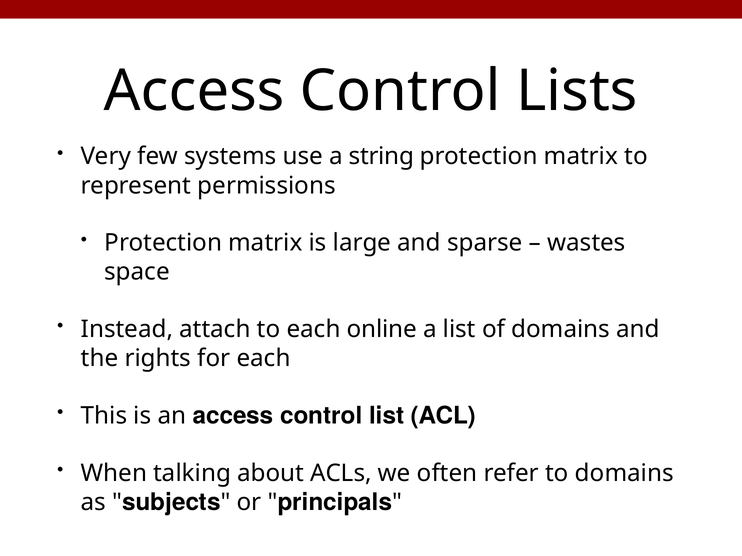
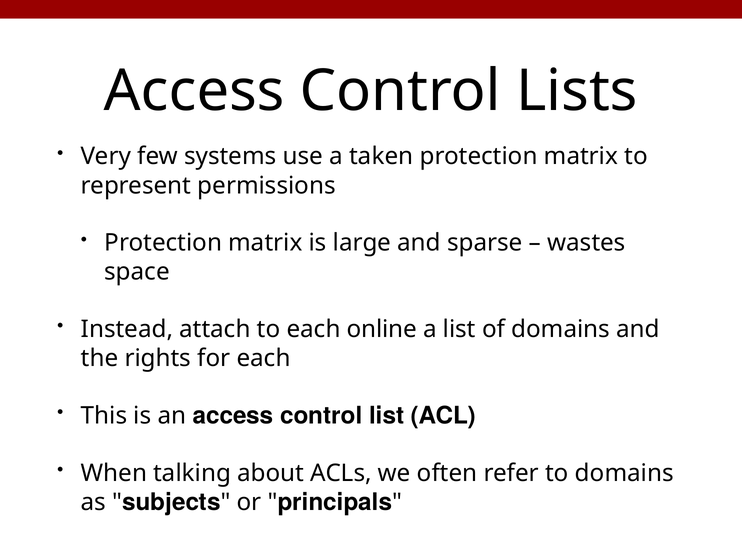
string: string -> taken
